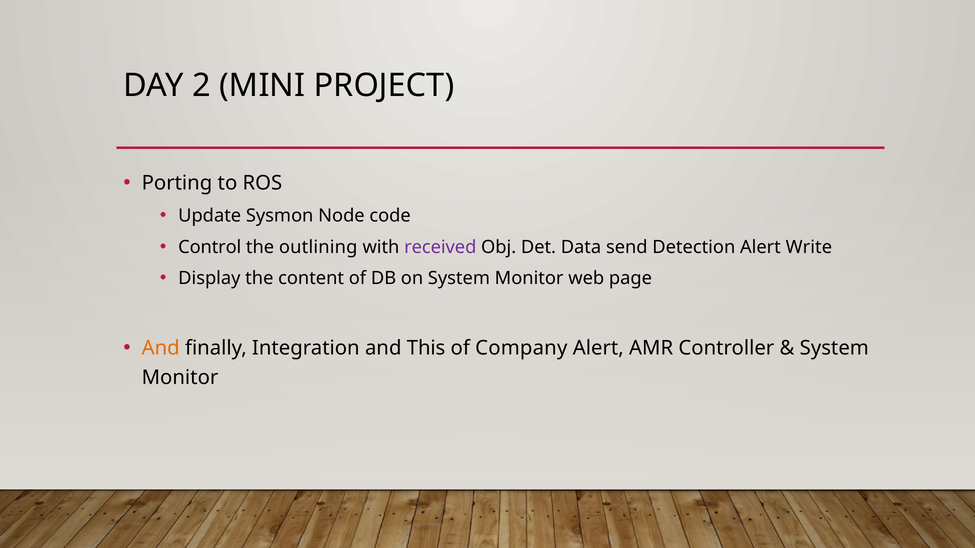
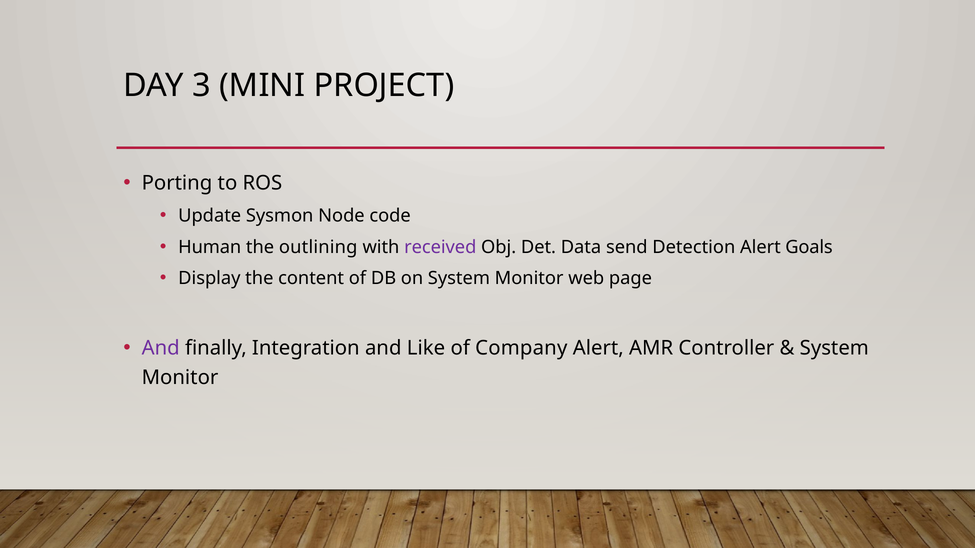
2: 2 -> 3
Control: Control -> Human
Write: Write -> Goals
And at (161, 348) colour: orange -> purple
This: This -> Like
